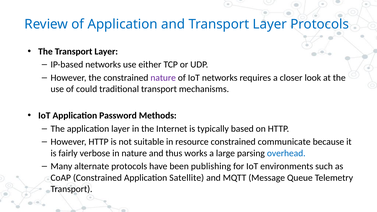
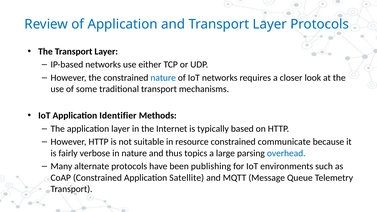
nature at (163, 78) colour: purple -> blue
could: could -> some
Password: Password -> Identifier
works: works -> topics
